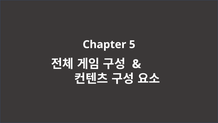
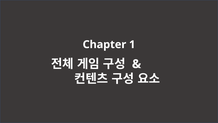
5: 5 -> 1
